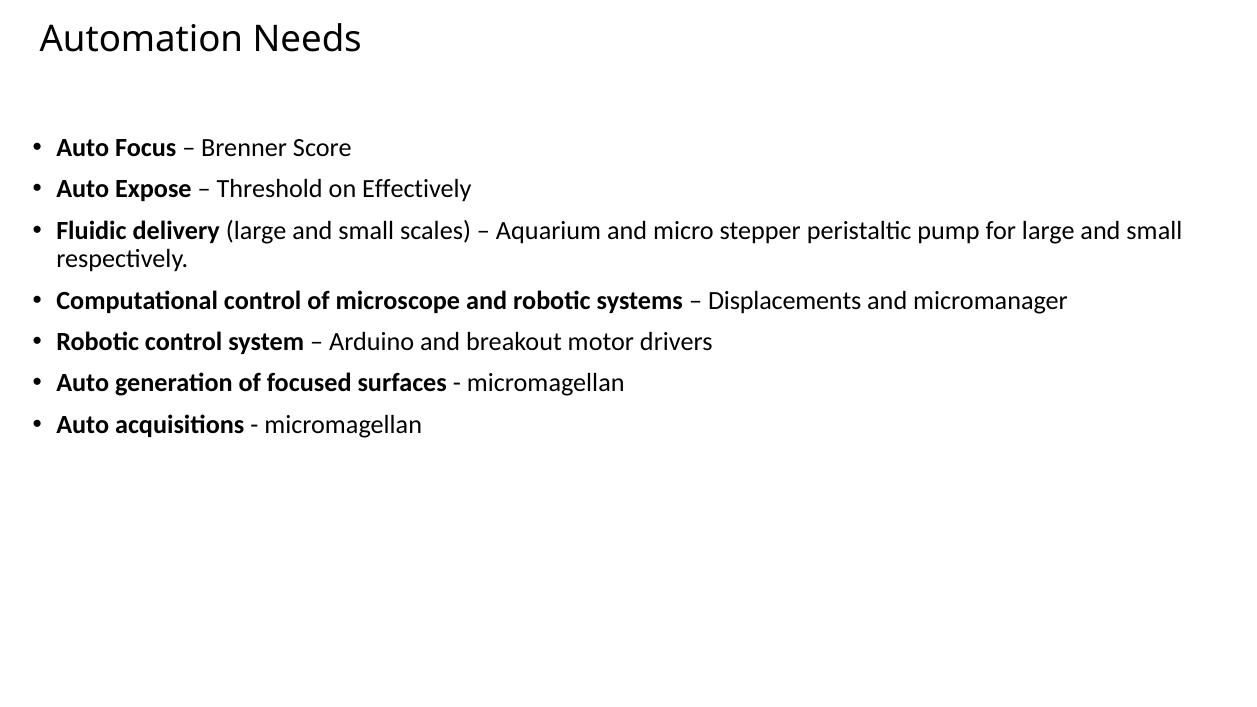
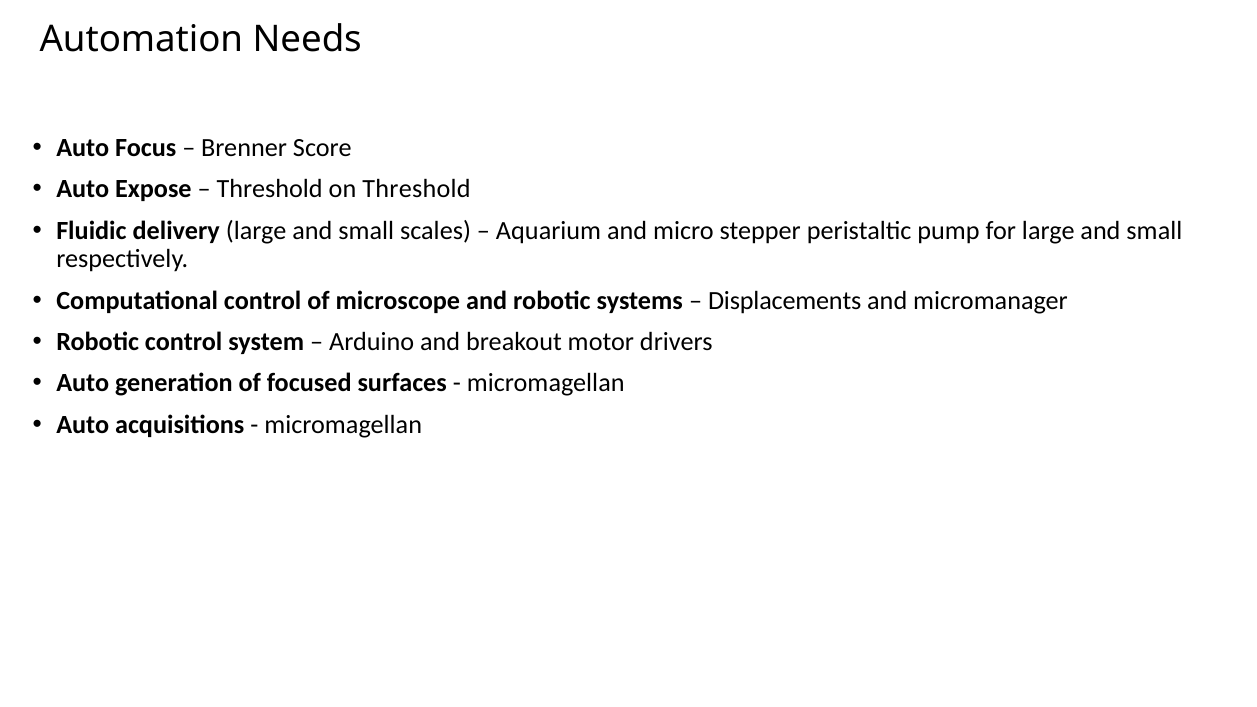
on Effectively: Effectively -> Threshold
